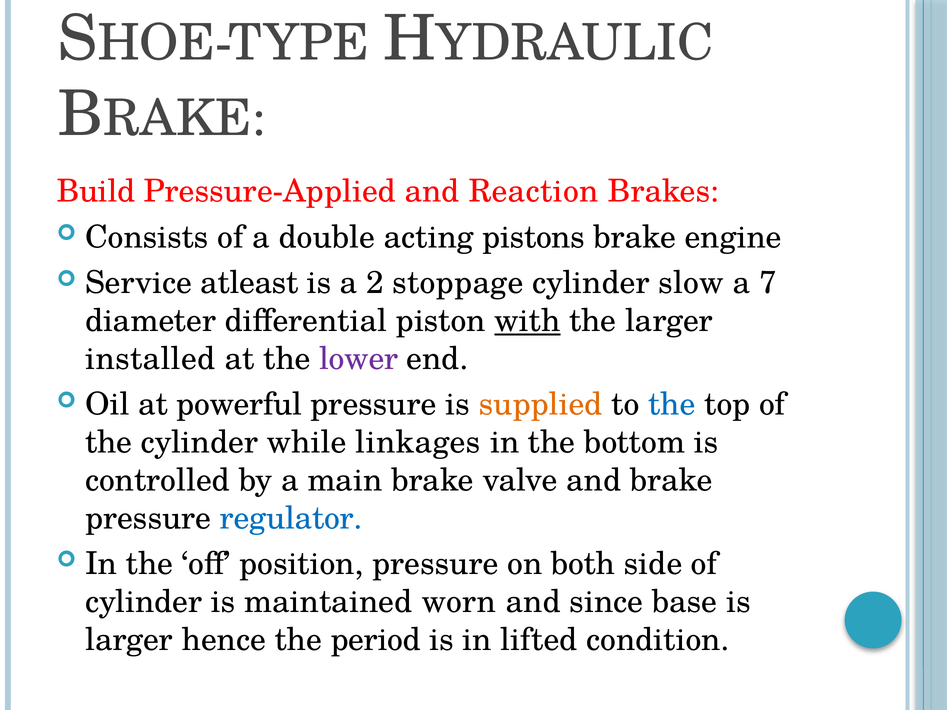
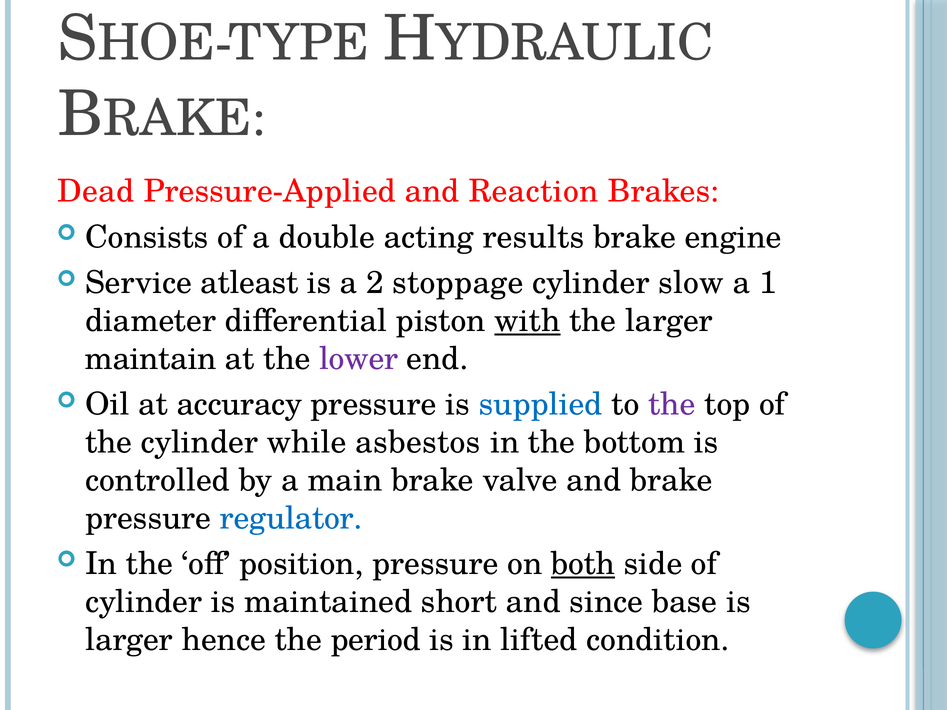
Build: Build -> Dead
pistons: pistons -> results
7: 7 -> 1
installed: installed -> maintain
powerful: powerful -> accuracy
supplied colour: orange -> blue
the at (672, 405) colour: blue -> purple
linkages: linkages -> asbestos
both underline: none -> present
worn: worn -> short
